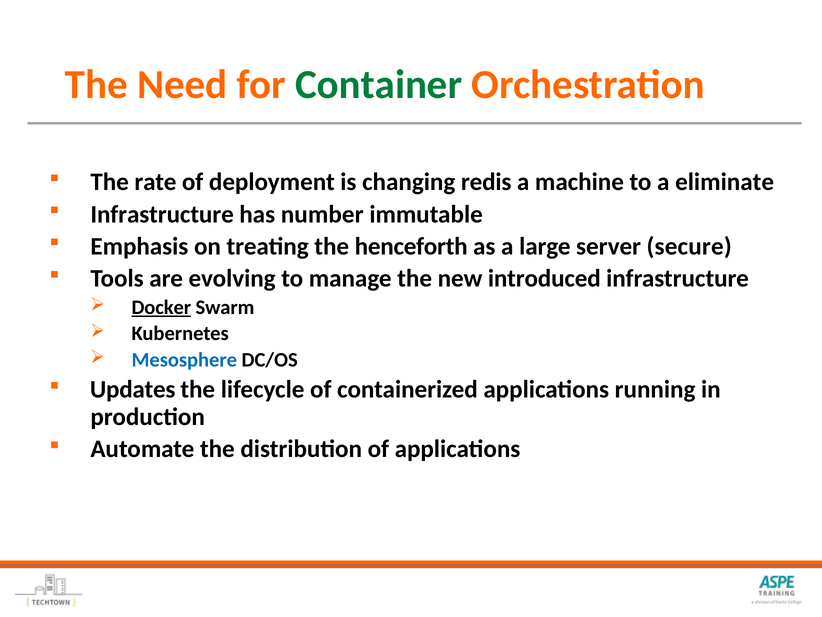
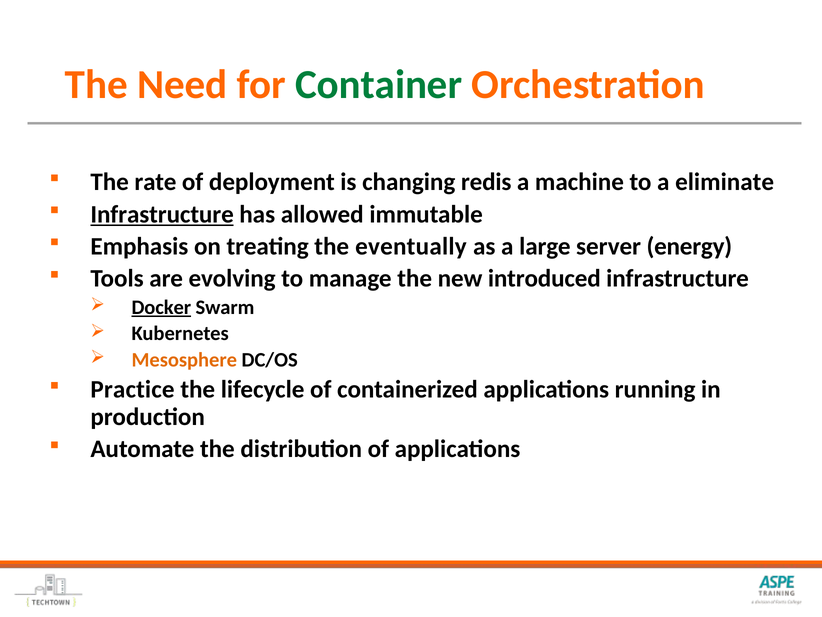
Infrastructure at (162, 214) underline: none -> present
number: number -> allowed
henceforth: henceforth -> eventually
secure: secure -> energy
Mesosphere colour: blue -> orange
Updates: Updates -> Practice
